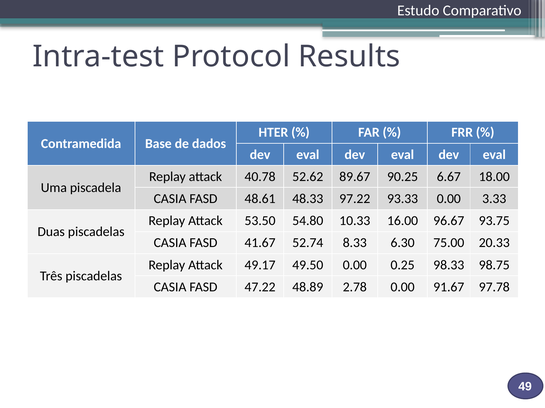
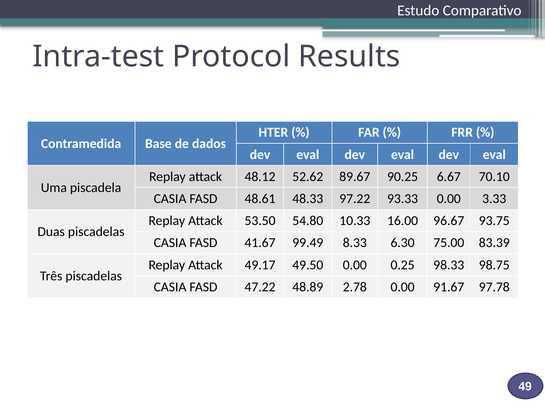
40.78: 40.78 -> 48.12
18.00: 18.00 -> 70.10
52.74: 52.74 -> 99.49
20.33: 20.33 -> 83.39
